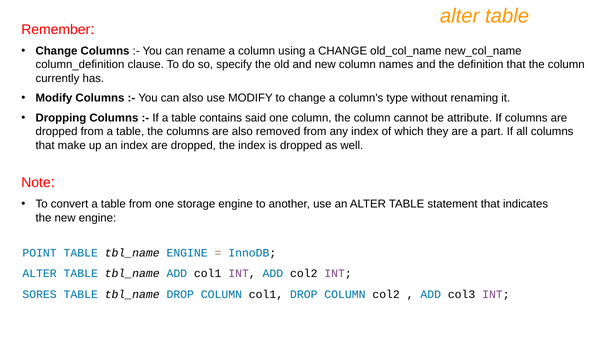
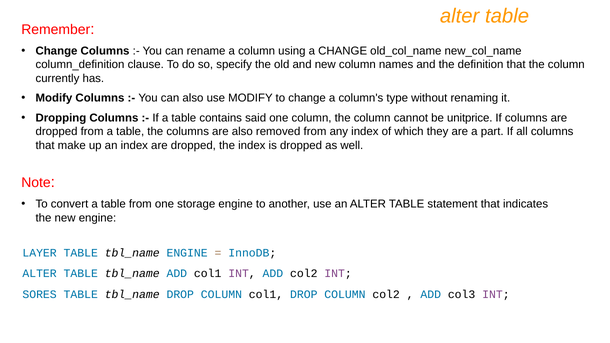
attribute: attribute -> unitprice
POINT: POINT -> LAYER
